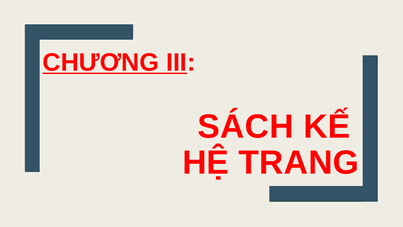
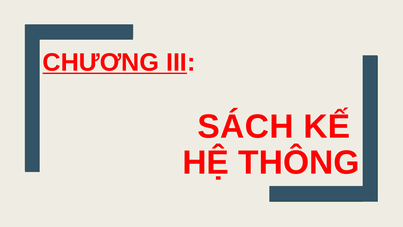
TRANG: TRANG -> THÔNG
